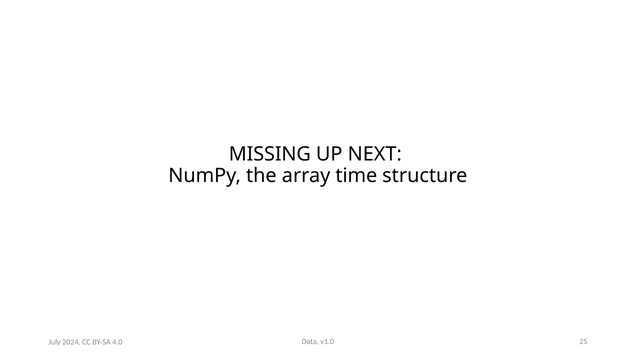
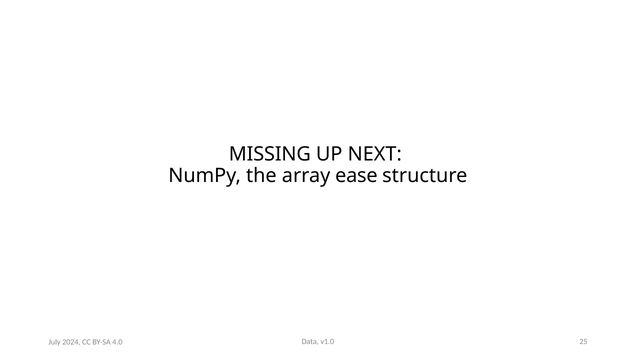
time: time -> ease
